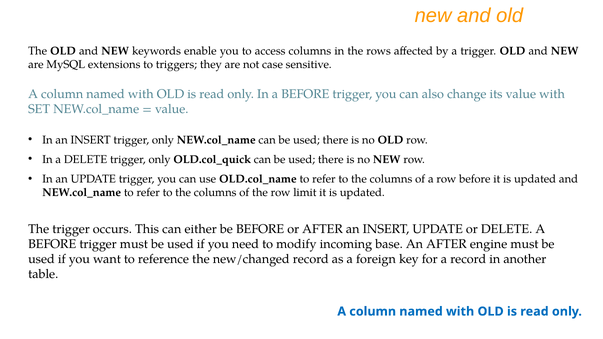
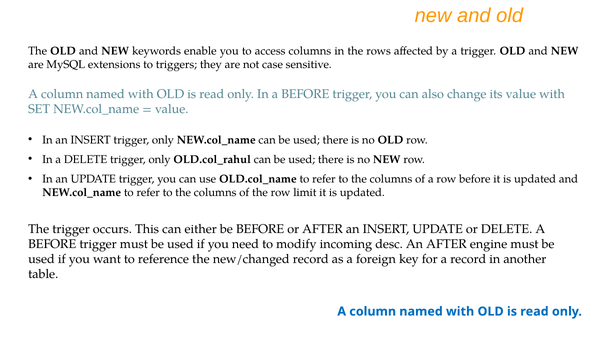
OLD.col_quick: OLD.col_quick -> OLD.col_rahul
base: base -> desc
